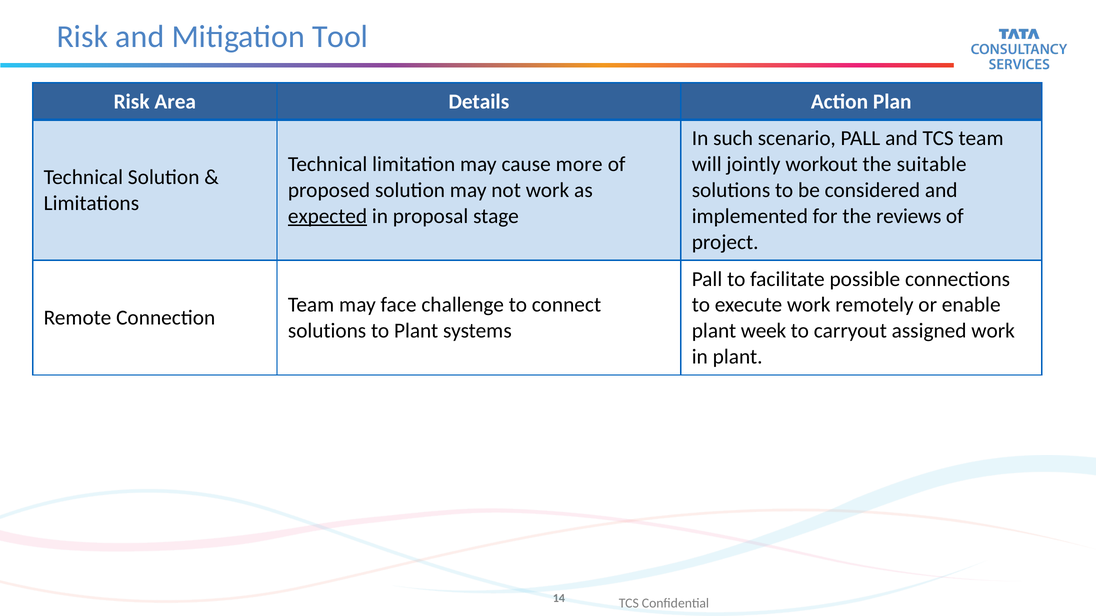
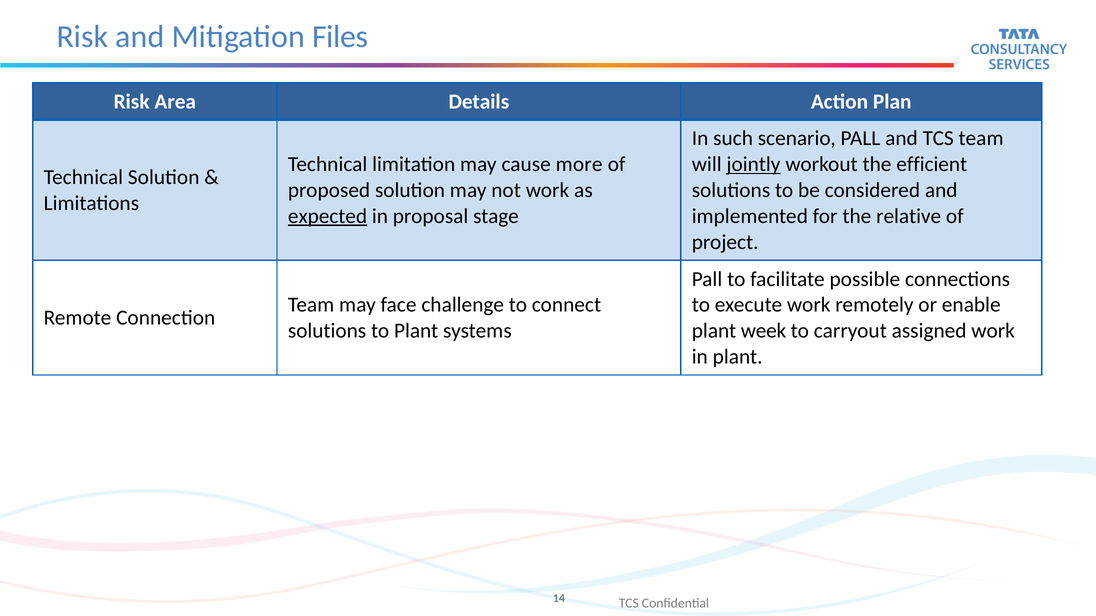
Tool: Tool -> Files
jointly underline: none -> present
suitable: suitable -> efficient
reviews: reviews -> relative
